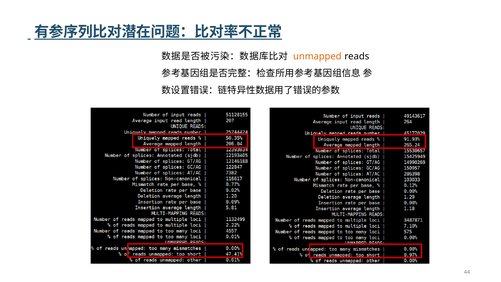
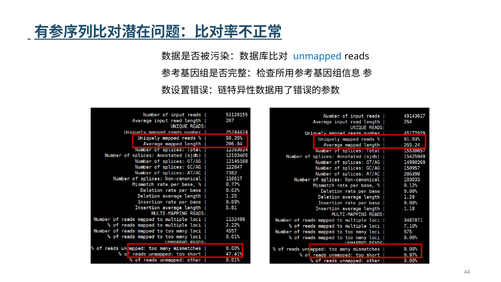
unmapped colour: orange -> blue
